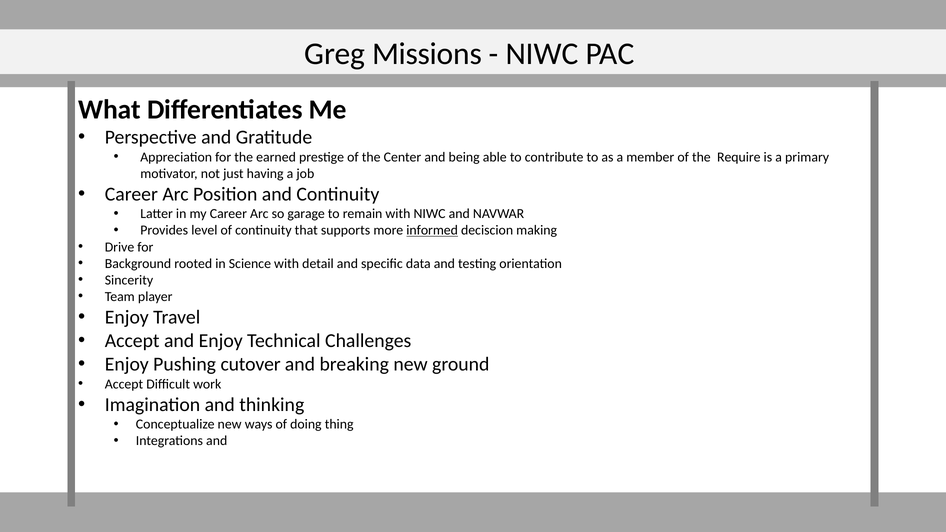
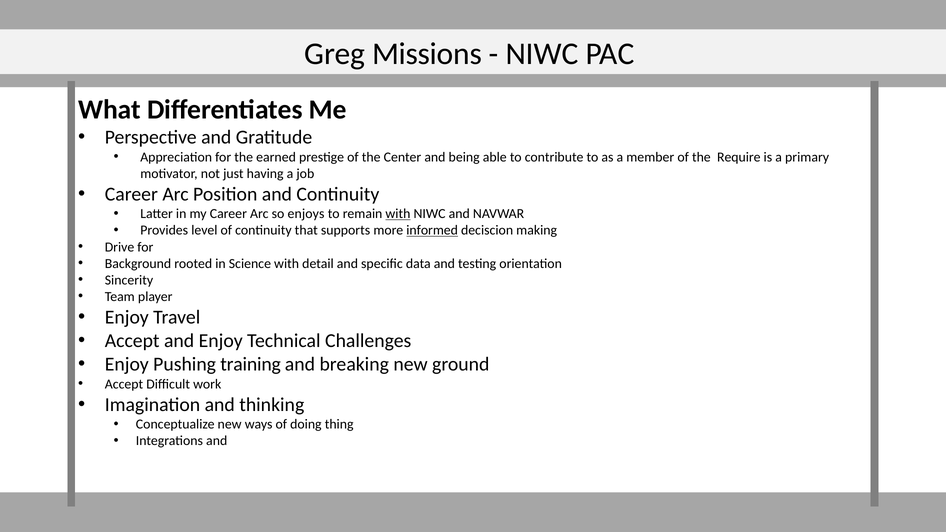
garage: garage -> enjoys
with at (398, 214) underline: none -> present
cutover: cutover -> training
